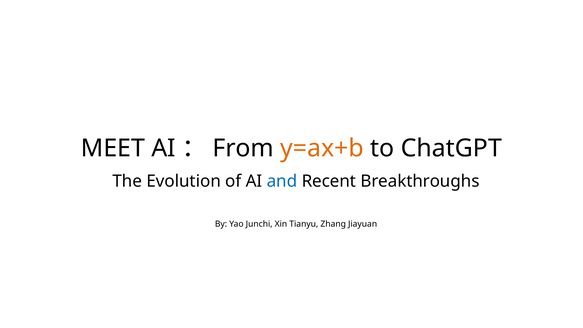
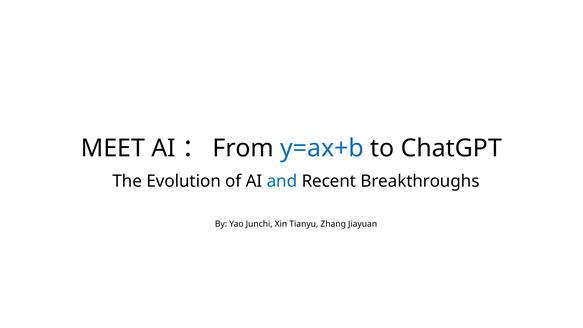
y=ax+b colour: orange -> blue
